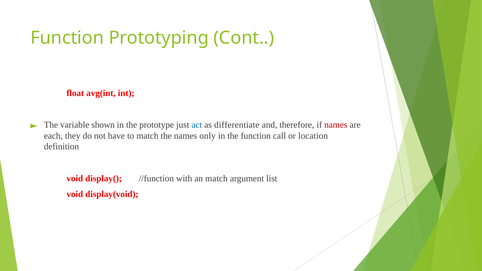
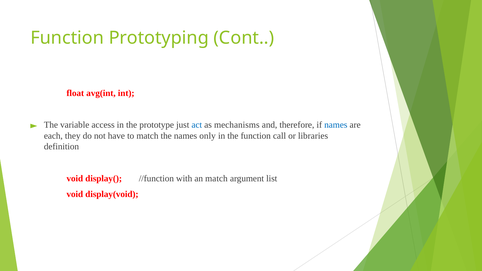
shown: shown -> access
differentiate: differentiate -> mechanisms
names at (336, 125) colour: red -> blue
location: location -> libraries
